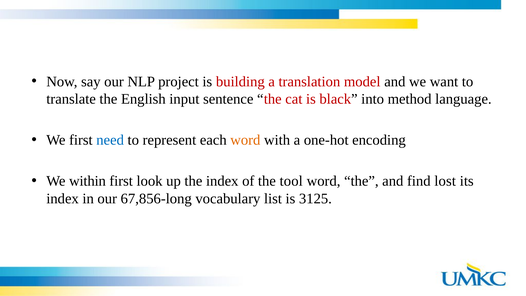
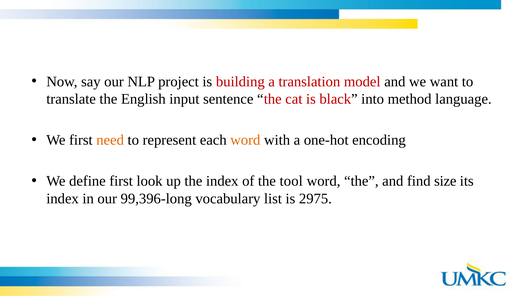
need colour: blue -> orange
within: within -> define
lost: lost -> size
67,856-long: 67,856-long -> 99,396-long
3125: 3125 -> 2975
